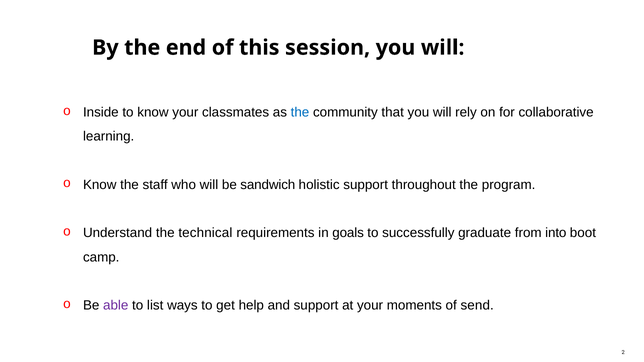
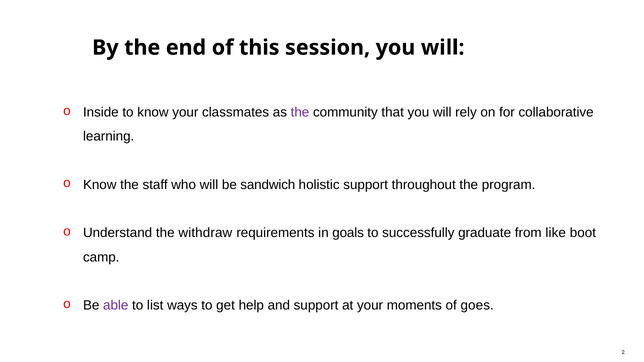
the at (300, 113) colour: blue -> purple
technical: technical -> withdraw
into: into -> like
send: send -> goes
